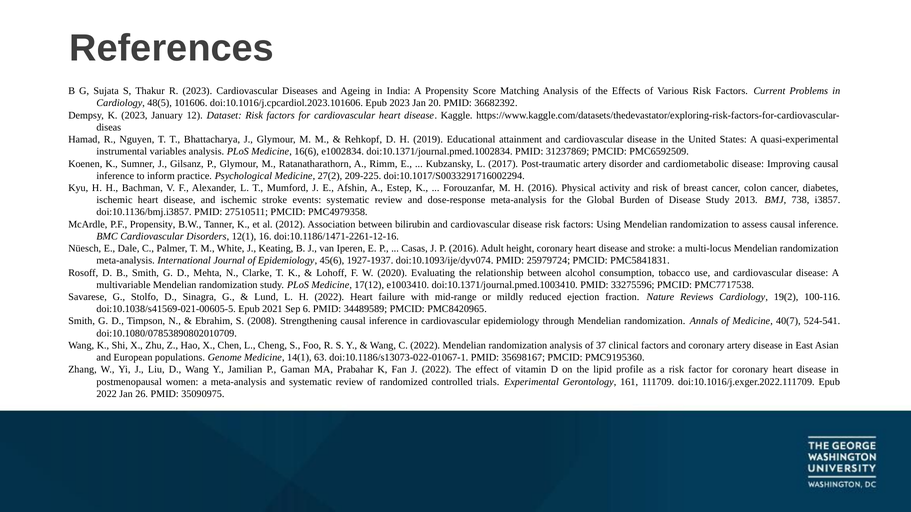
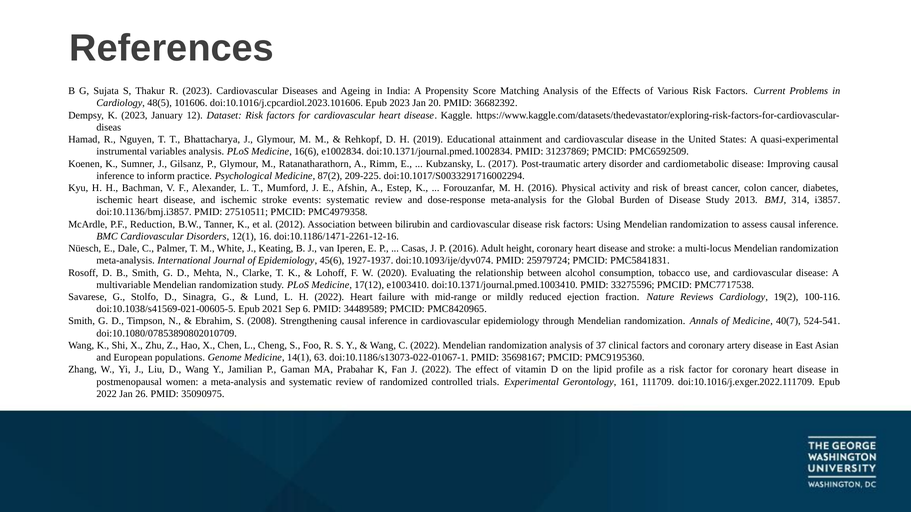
27(2: 27(2 -> 87(2
738: 738 -> 314
P.F Propensity: Propensity -> Reduction
